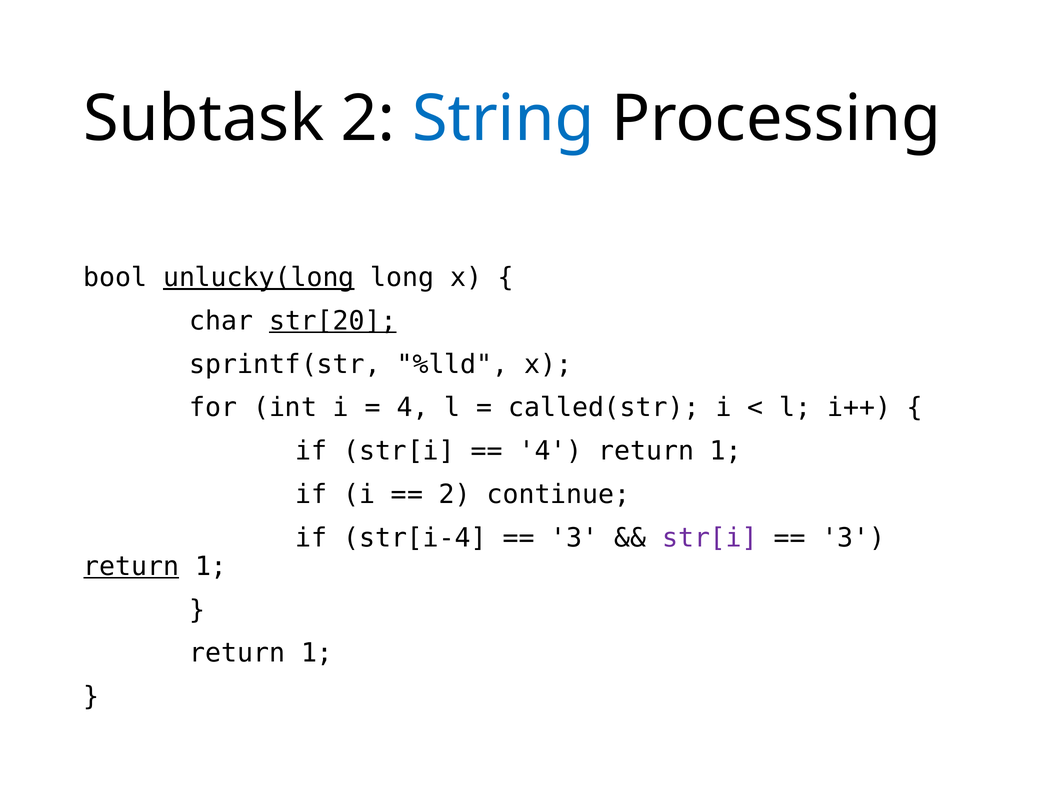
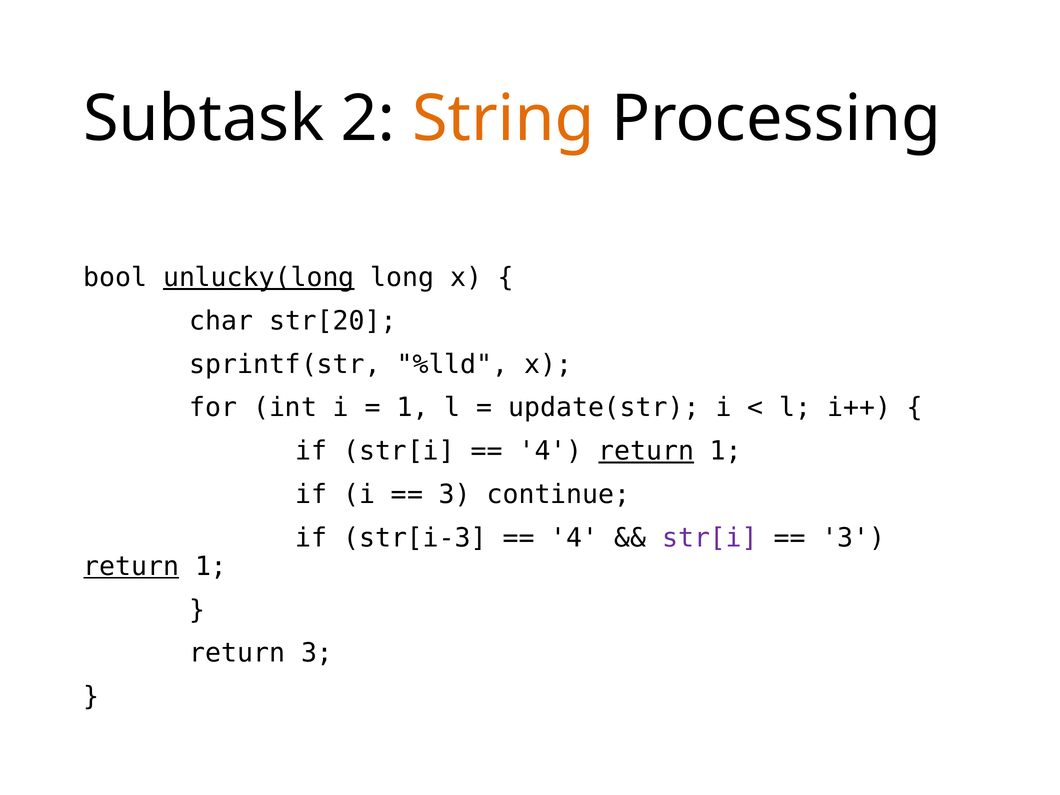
String colour: blue -> orange
str[20 underline: present -> none
4 at (413, 408): 4 -> 1
called(str: called(str -> update(str
return at (646, 451) underline: none -> present
2 at (455, 494): 2 -> 3
str[i-4: str[i-4 -> str[i-3
3 at (574, 538): 3 -> 4
1 at (317, 653): 1 -> 3
